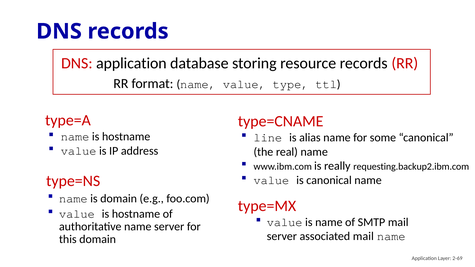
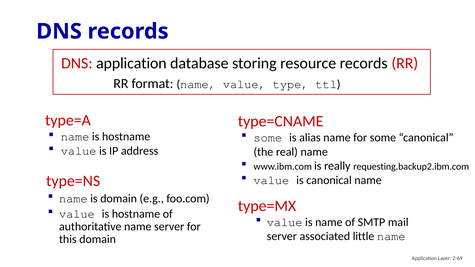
line at (268, 138): line -> some
associated mail: mail -> little
